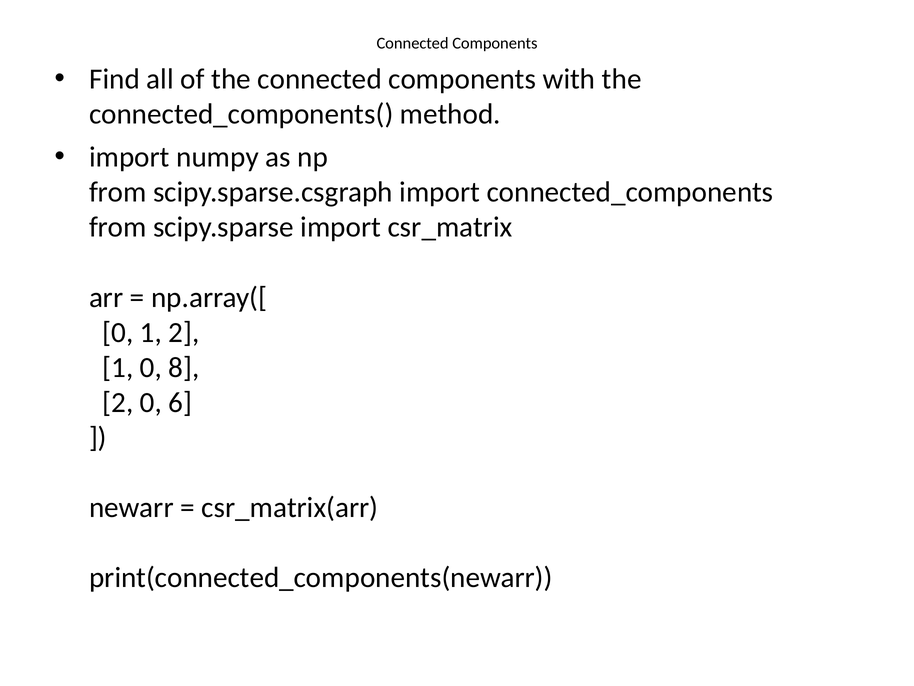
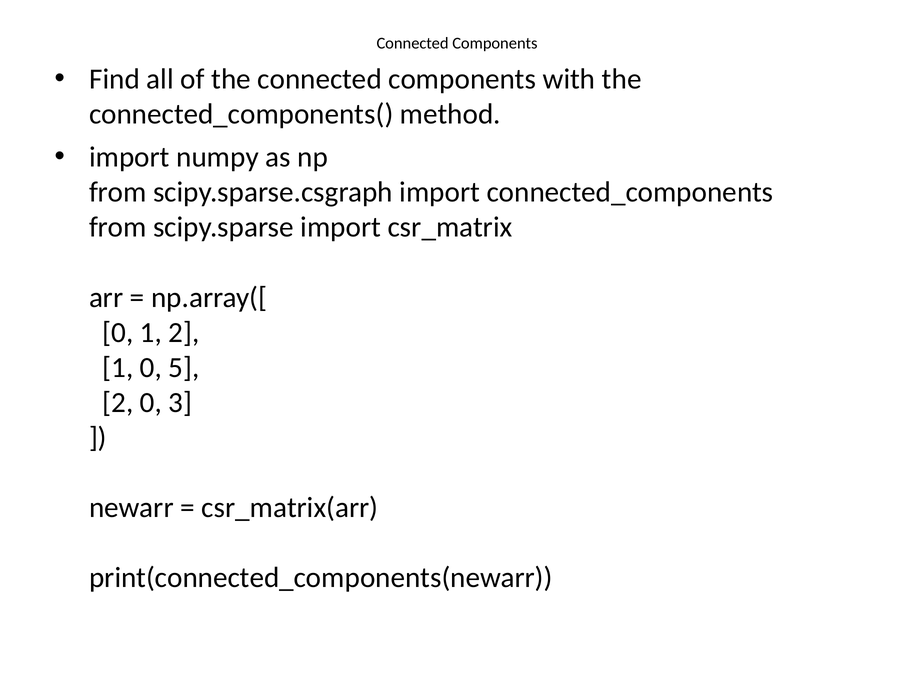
8: 8 -> 5
6: 6 -> 3
